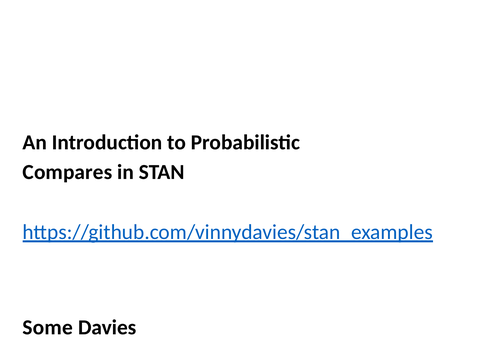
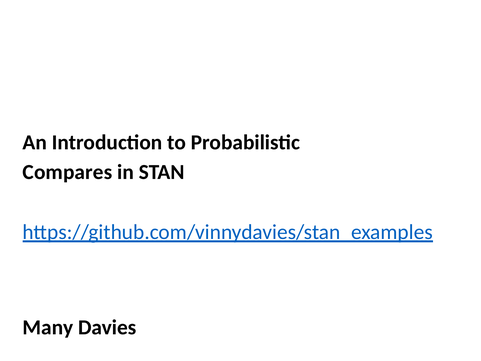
Some: Some -> Many
